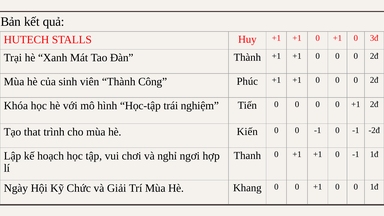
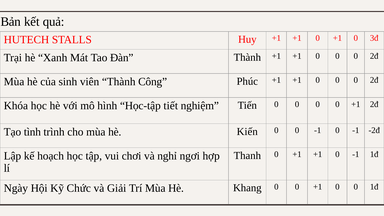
trái: trái -> tiết
that: that -> tình
